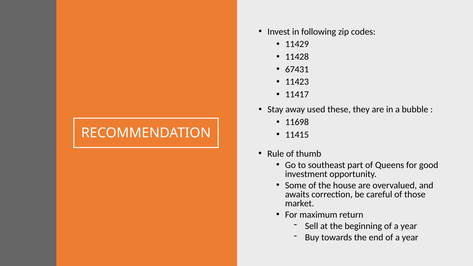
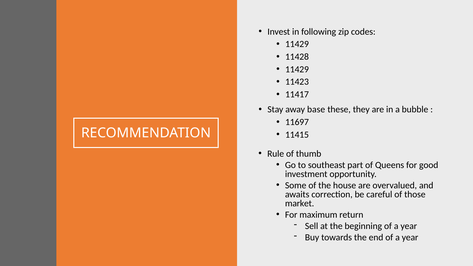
67431 at (297, 69): 67431 -> 11429
used: used -> base
11698: 11698 -> 11697
